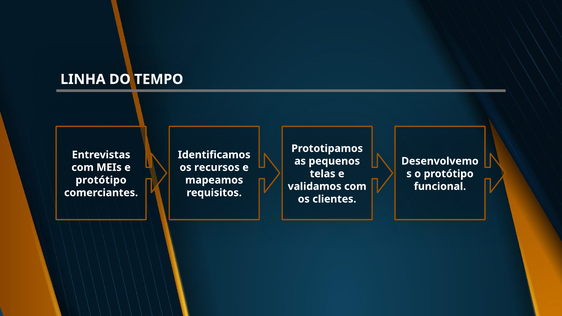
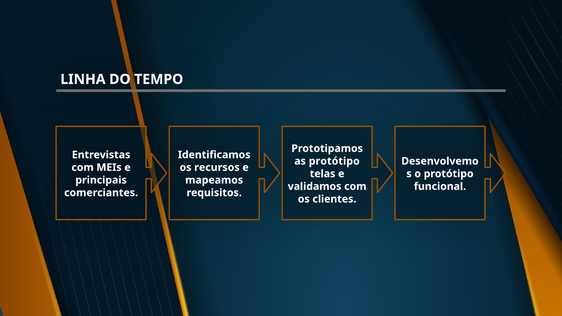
pequenos at (334, 161): pequenos -> protótipo
protótipo at (101, 180): protótipo -> principais
